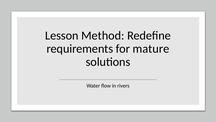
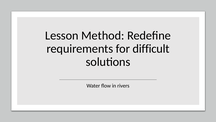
mature: mature -> difficult
